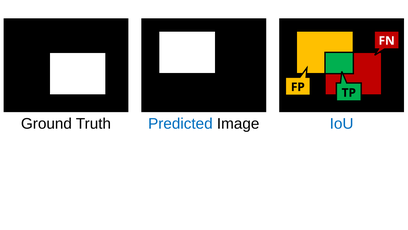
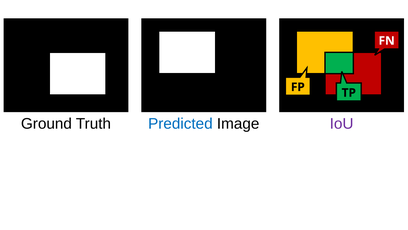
IoU colour: blue -> purple
